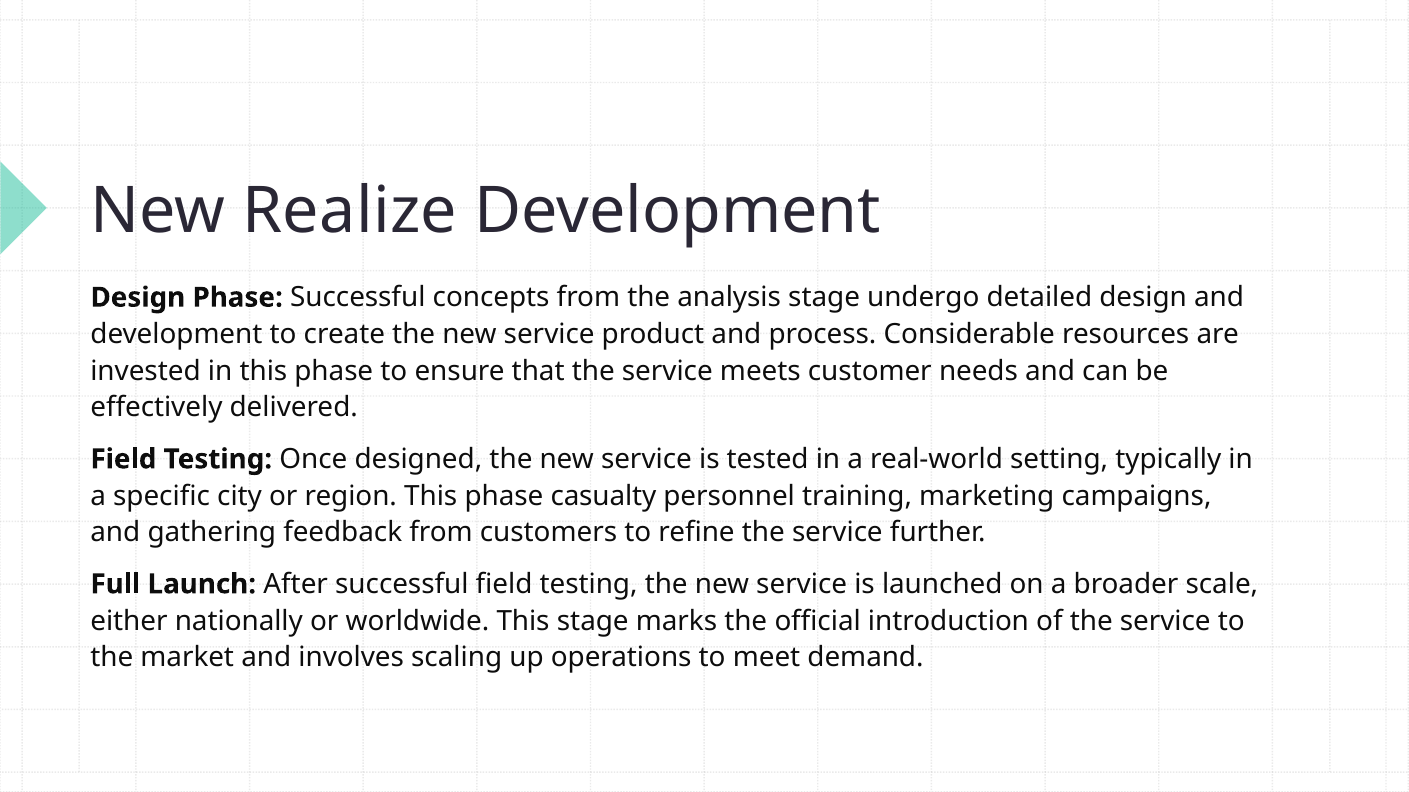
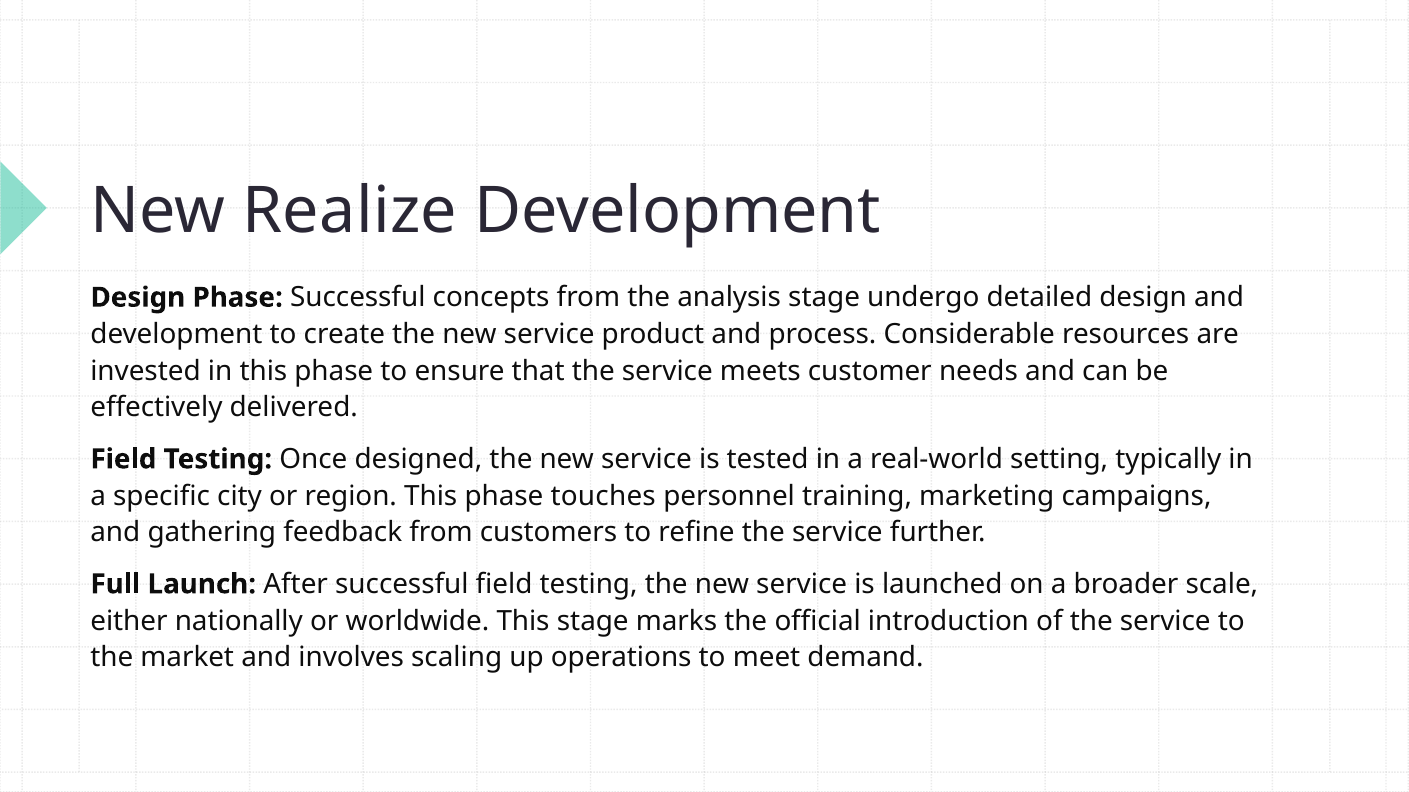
casualty: casualty -> touches
